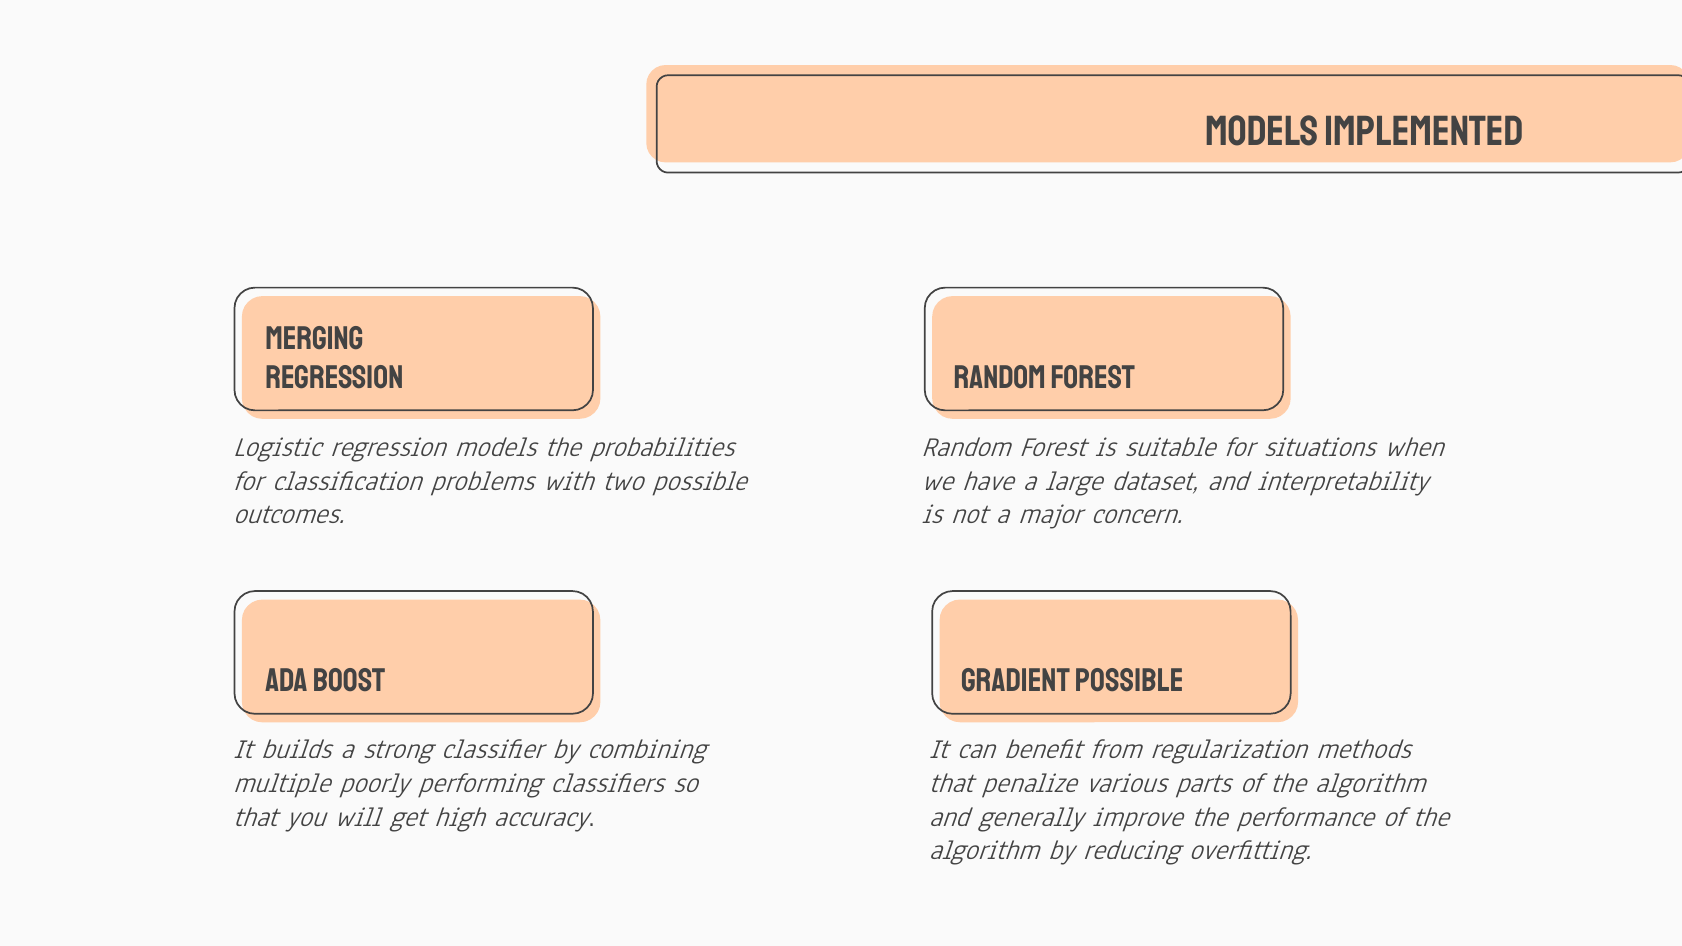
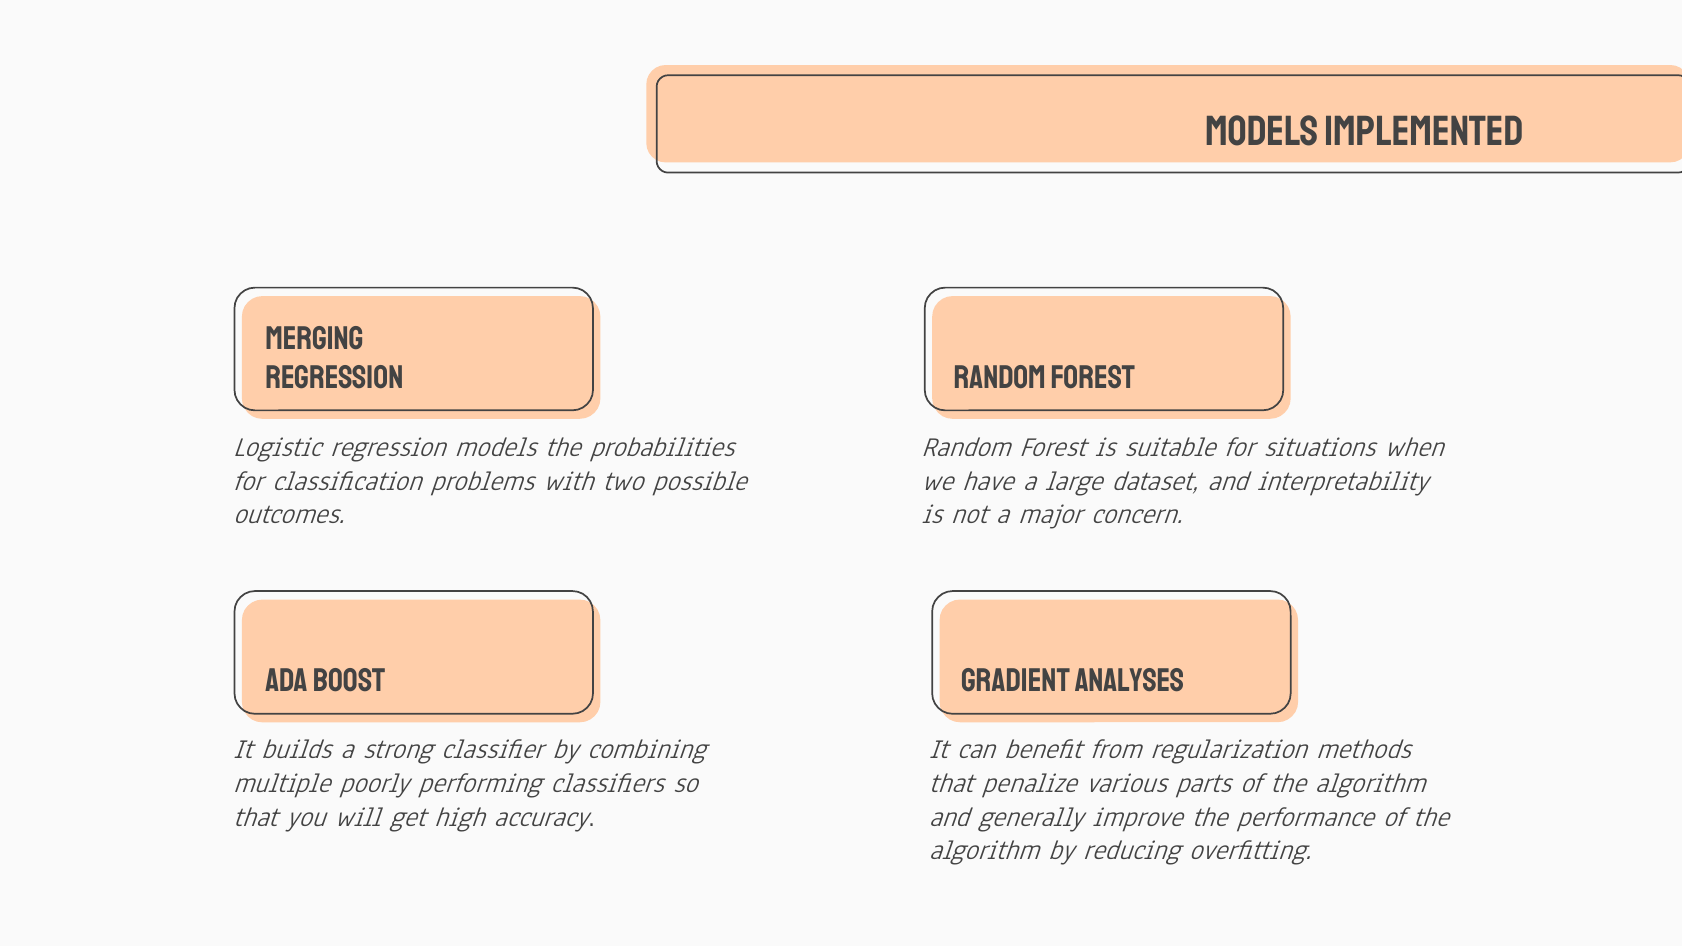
Gradient possible: possible -> analyses
